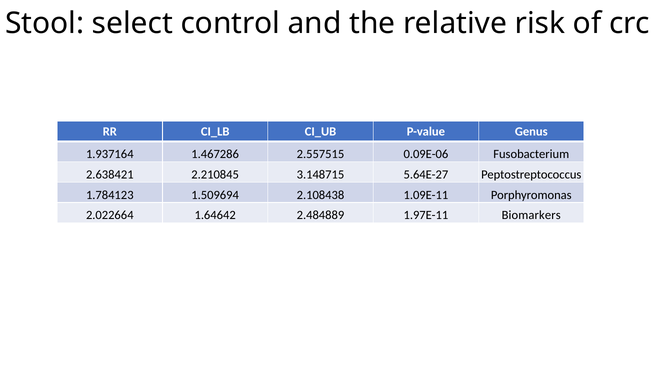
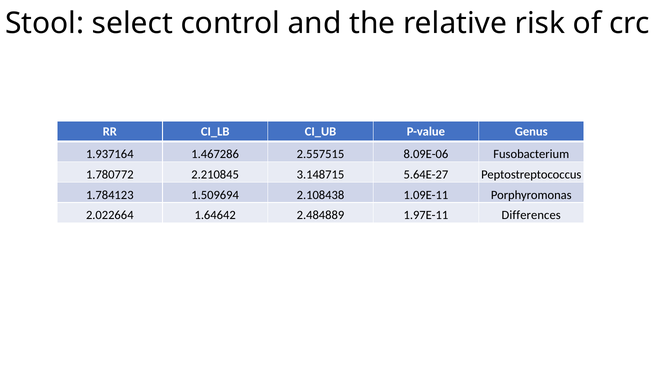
0.09E-06: 0.09E-06 -> 8.09E-06
2.638421: 2.638421 -> 1.780772
Biomarkers: Biomarkers -> Differences
